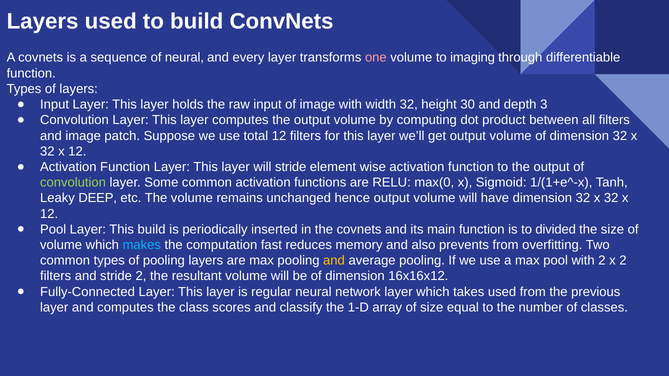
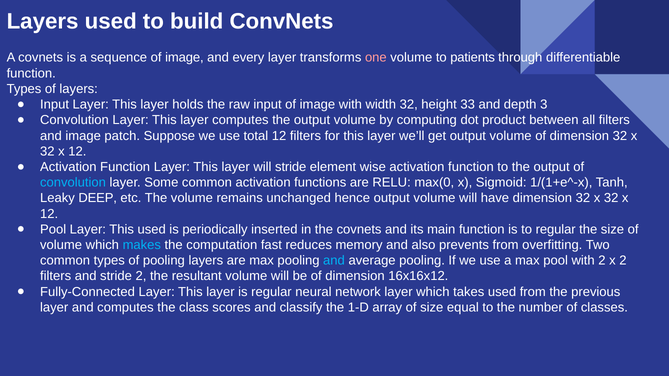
sequence of neural: neural -> image
imaging: imaging -> patients
30: 30 -> 33
convolution at (73, 183) colour: light green -> light blue
This build: build -> used
to divided: divided -> regular
and at (334, 261) colour: yellow -> light blue
